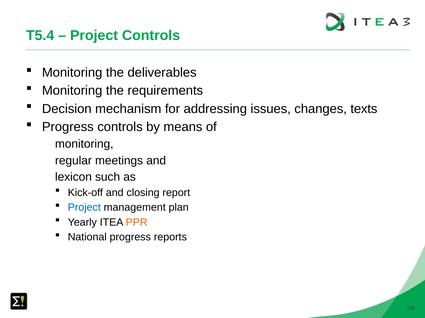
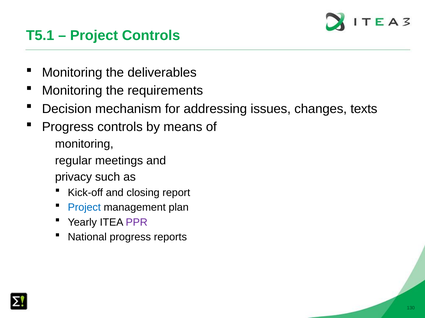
T5.4: T5.4 -> T5.1
lexicon: lexicon -> privacy
PPR colour: orange -> purple
